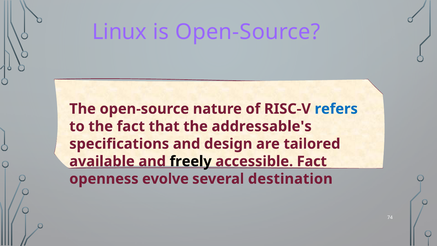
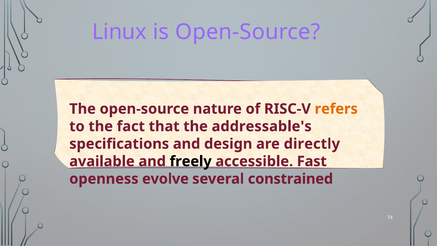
refers colour: blue -> orange
tailored: tailored -> directly
accessible Fact: Fact -> Fast
destination: destination -> constrained
